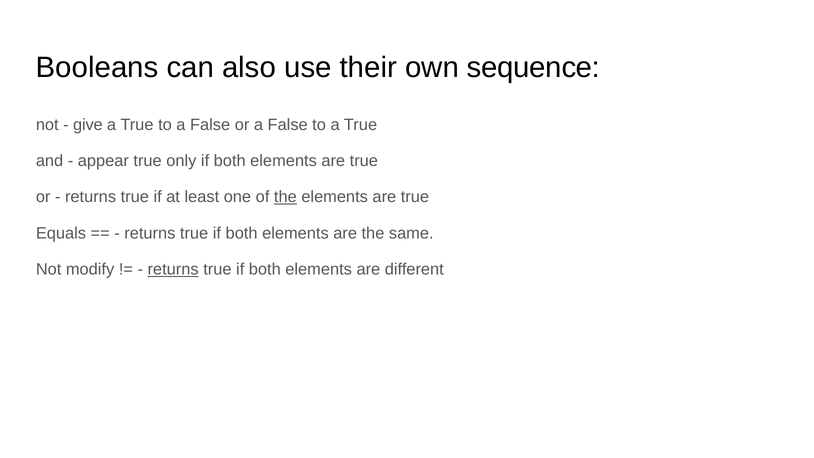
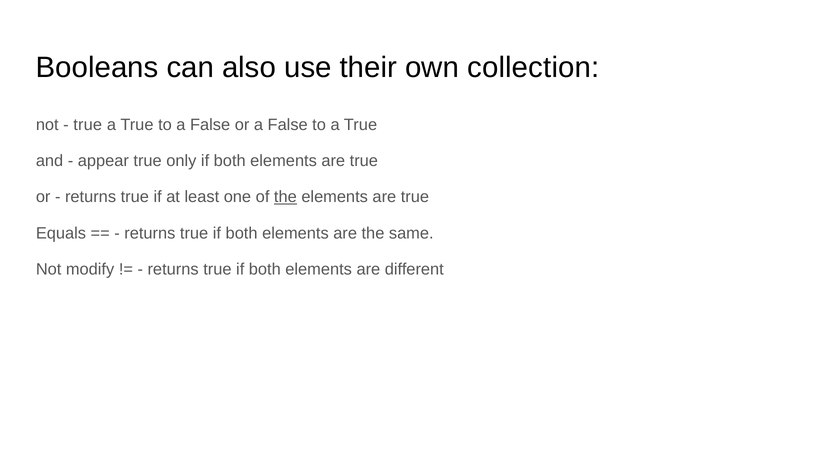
sequence: sequence -> collection
give at (88, 125): give -> true
returns at (173, 269) underline: present -> none
